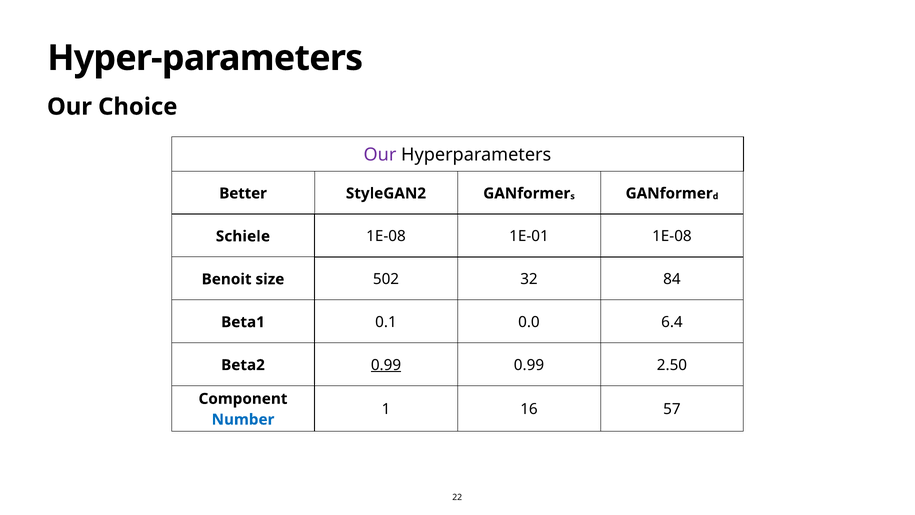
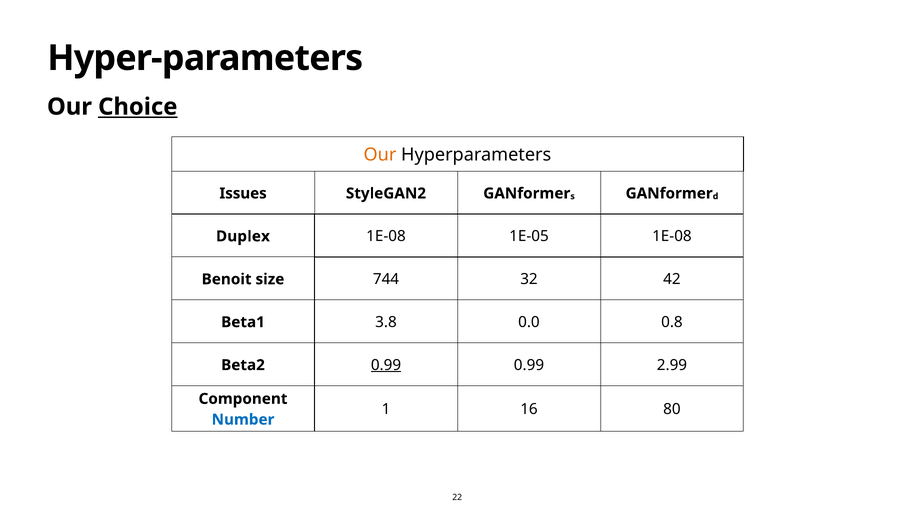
Choice underline: none -> present
Our at (380, 155) colour: purple -> orange
Better: Better -> Issues
Schiele: Schiele -> Duplex
1E-01: 1E-01 -> 1E-05
502: 502 -> 744
84: 84 -> 42
0.1: 0.1 -> 3.8
6.4: 6.4 -> 0.8
2.50: 2.50 -> 2.99
57: 57 -> 80
